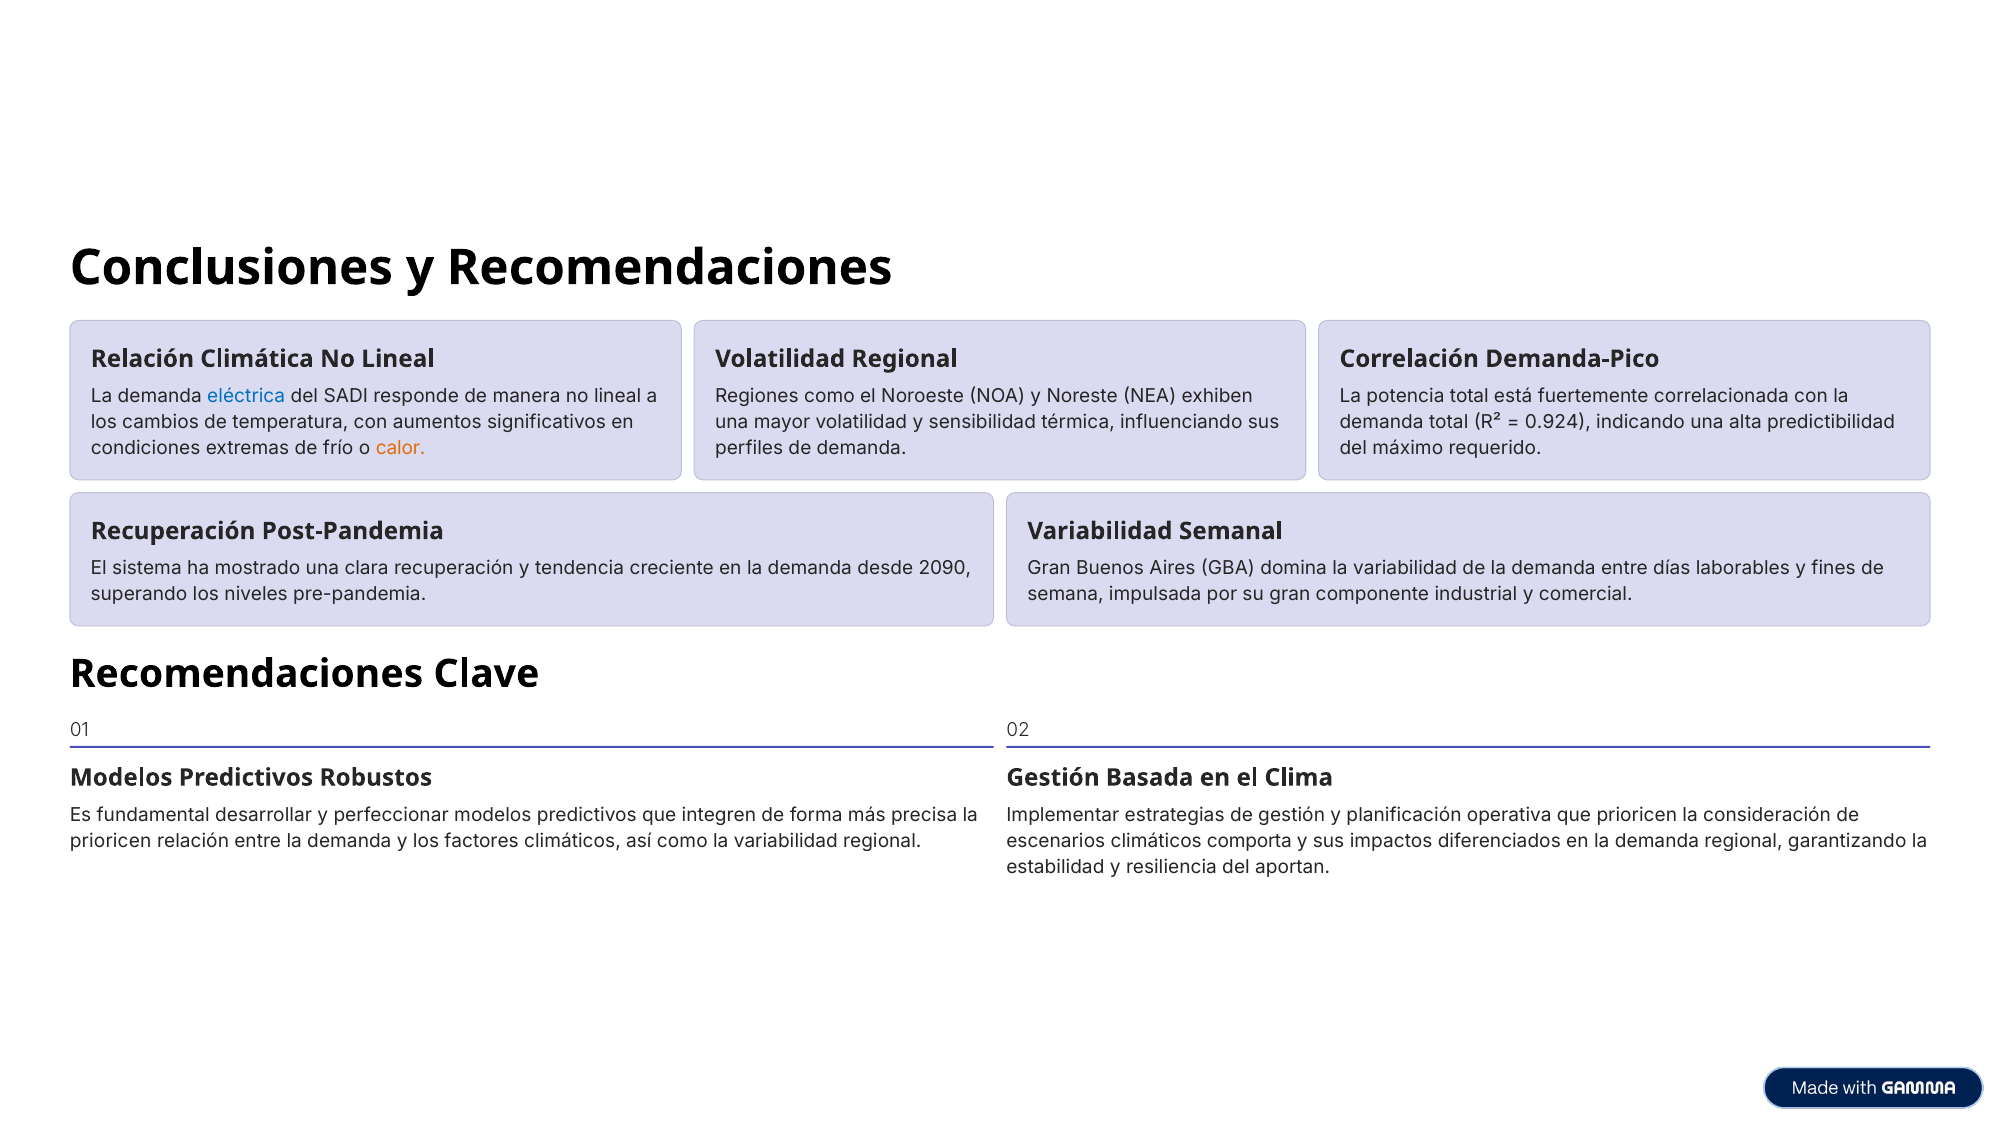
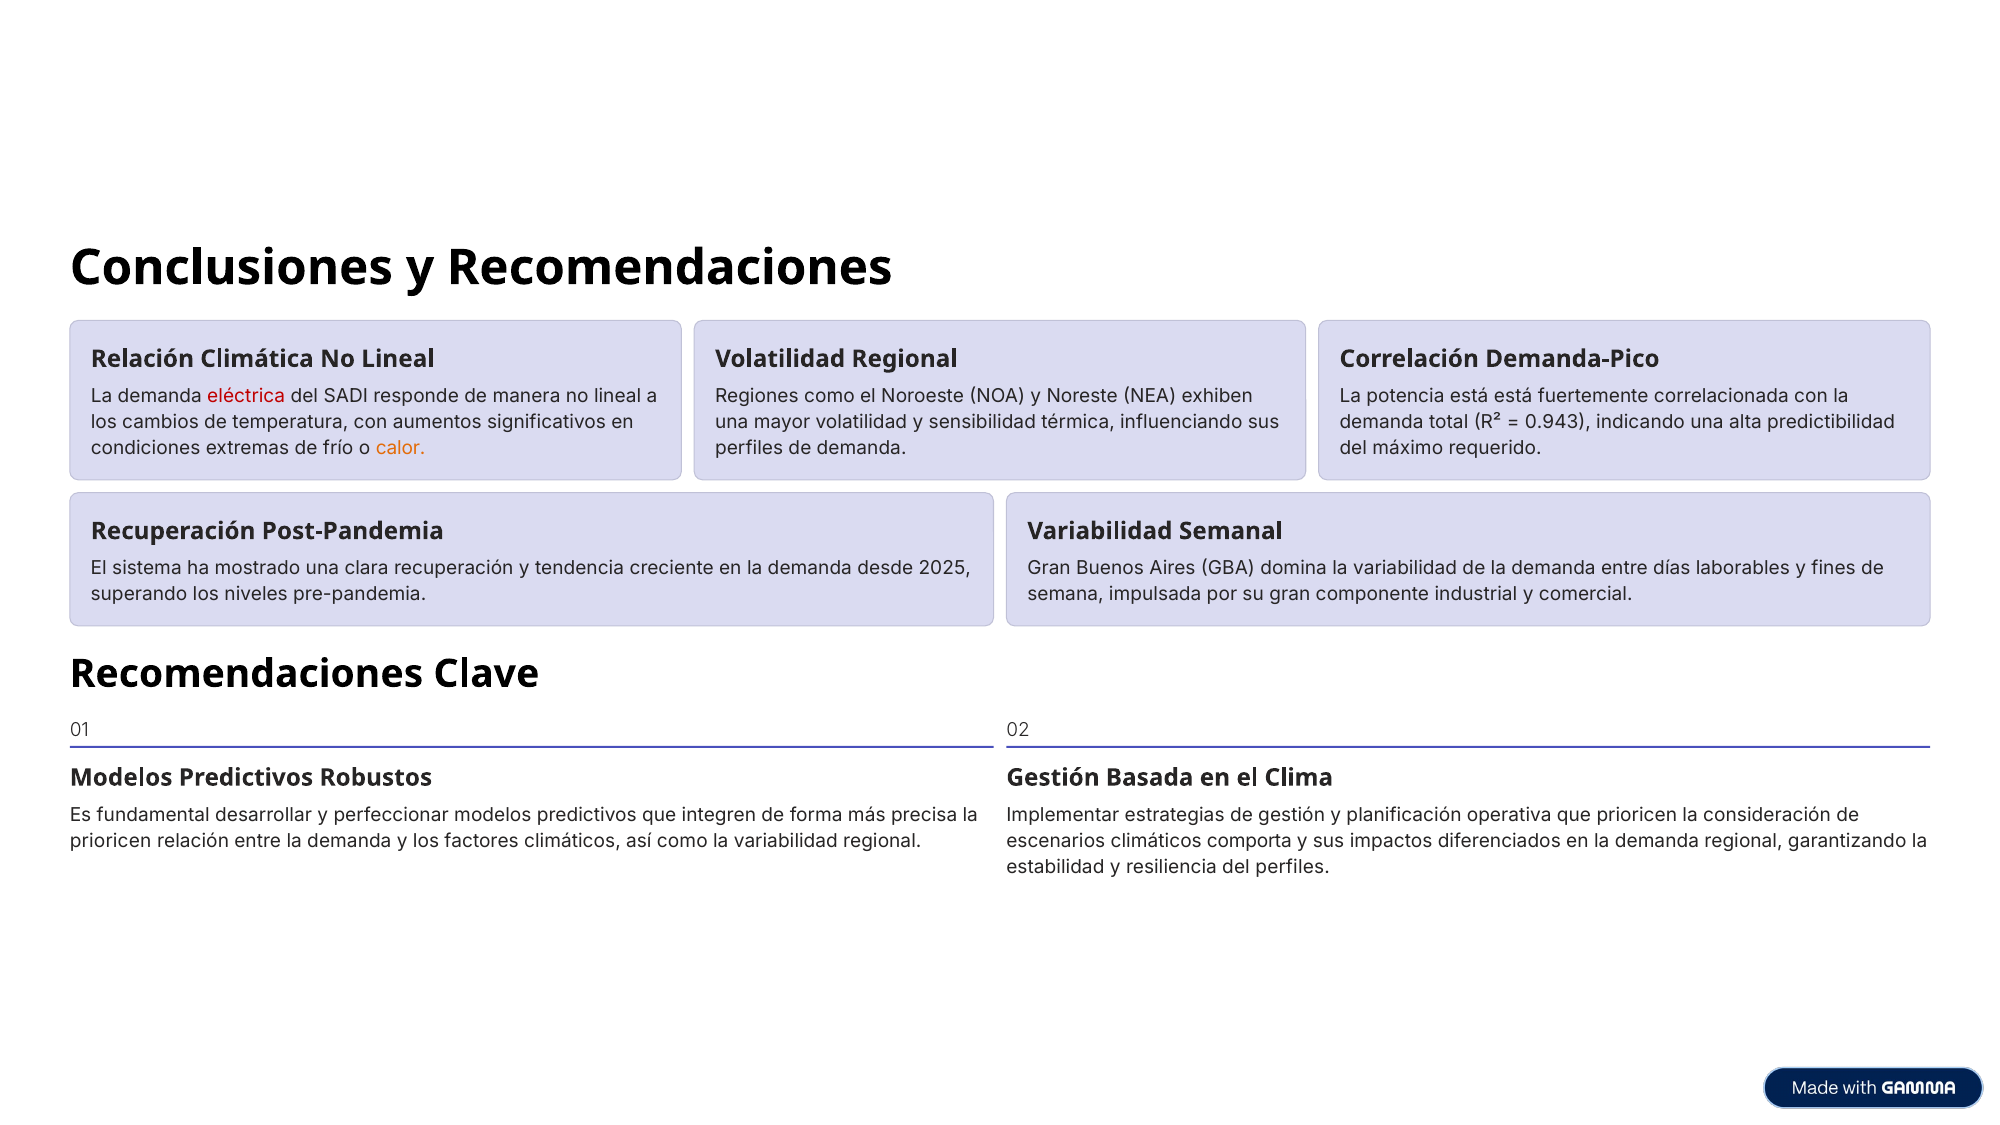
eléctrica colour: blue -> red
potencia total: total -> está
0.924: 0.924 -> 0.943
2090: 2090 -> 2025
del aportan: aportan -> perfiles
